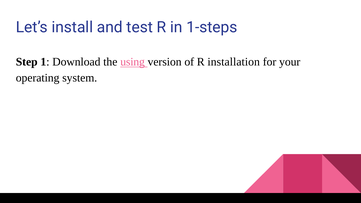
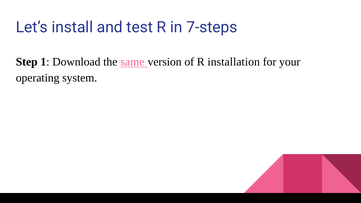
1-steps: 1-steps -> 7-steps
using: using -> same
